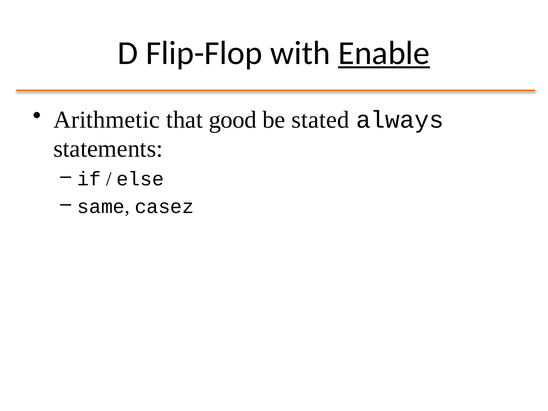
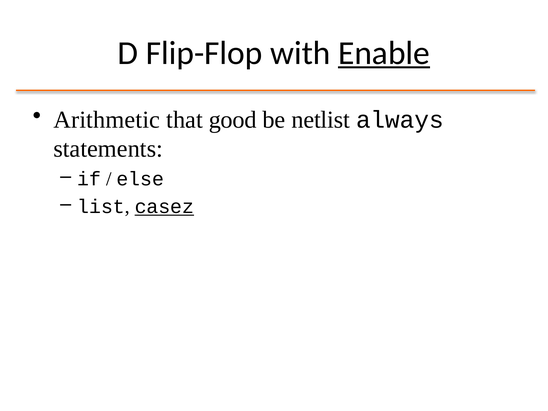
stated: stated -> netlist
same: same -> list
casez underline: none -> present
